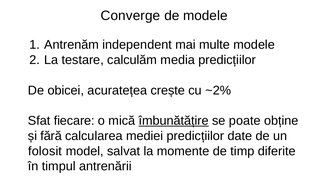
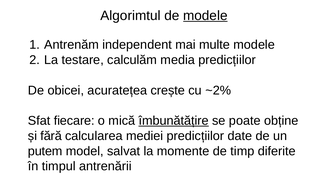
Converge: Converge -> Algorimtul
modele at (205, 16) underline: none -> present
folosit: folosit -> putem
